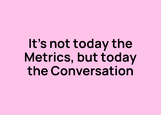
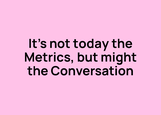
but today: today -> might
